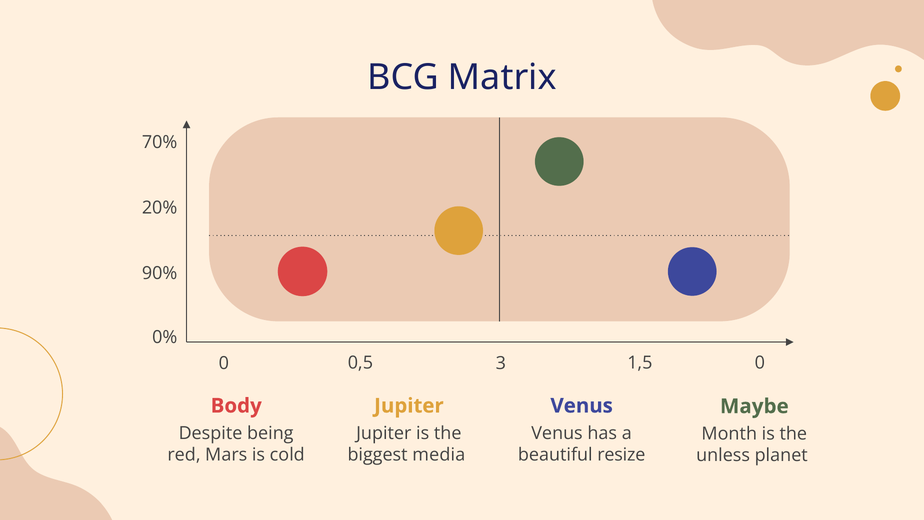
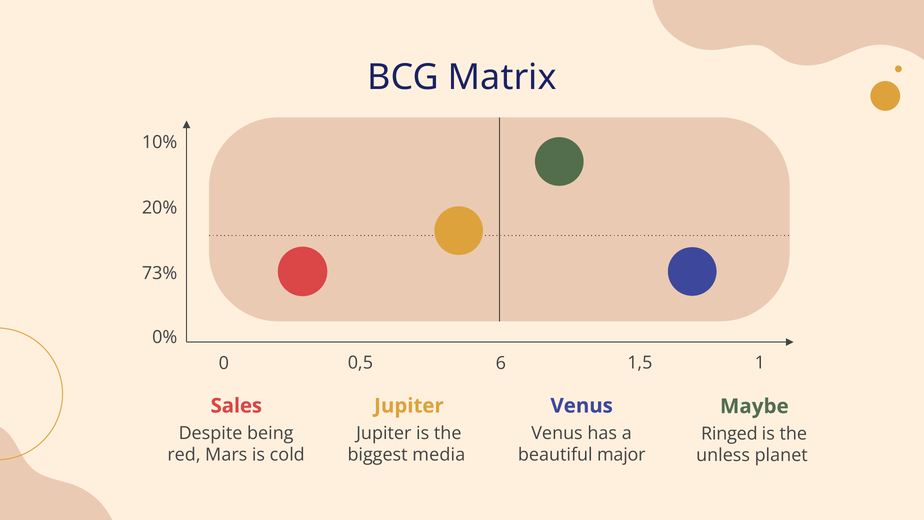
70%: 70% -> 10%
90%: 90% -> 73%
3: 3 -> 6
1,5 0: 0 -> 1
Body: Body -> Sales
Month: Month -> Ringed
resize: resize -> major
